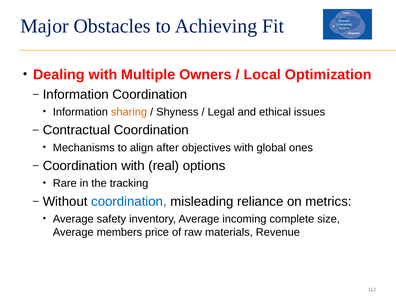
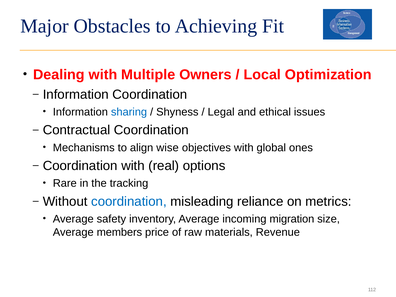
sharing colour: orange -> blue
after: after -> wise
complete: complete -> migration
